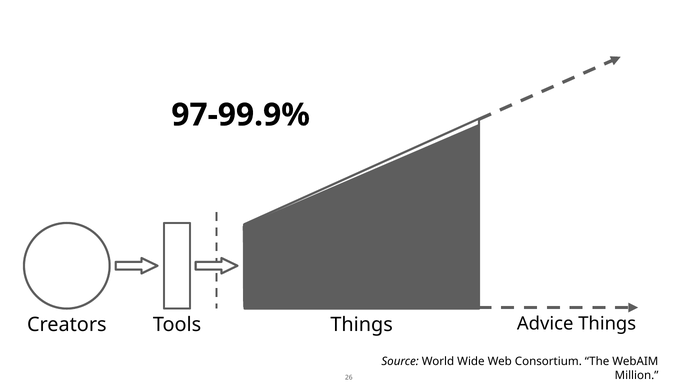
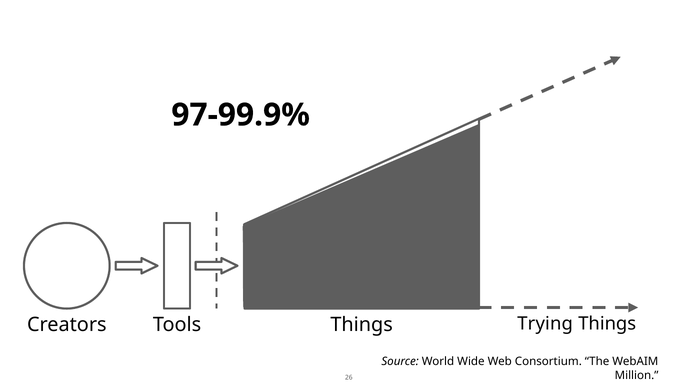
Advice: Advice -> Trying
